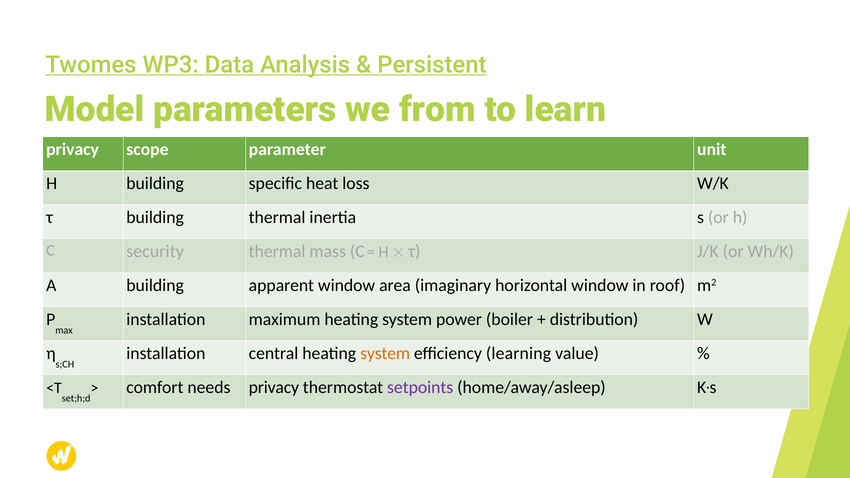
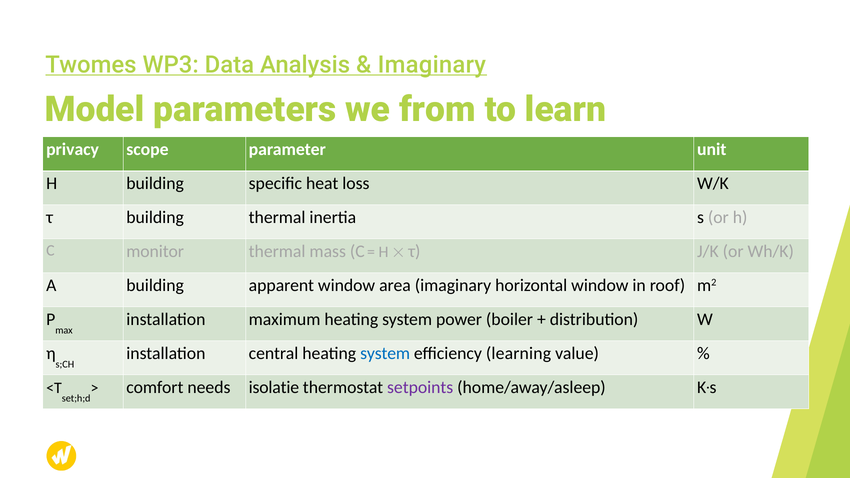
Persistent at (432, 65): Persistent -> Imaginary
security: security -> monitor
system at (385, 353) colour: orange -> blue
needs privacy: privacy -> isolatie
